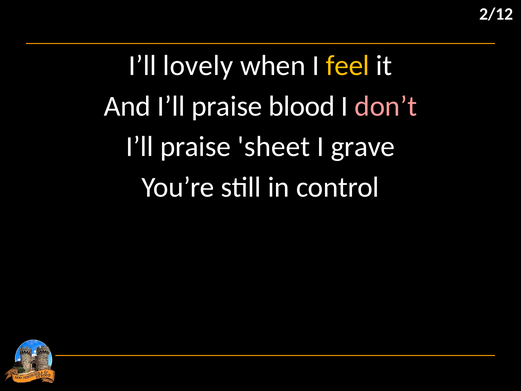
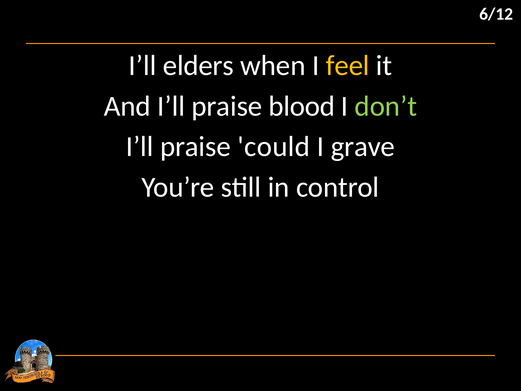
2/12: 2/12 -> 6/12
lovely: lovely -> elders
don’t colour: pink -> light green
sheet: sheet -> could
